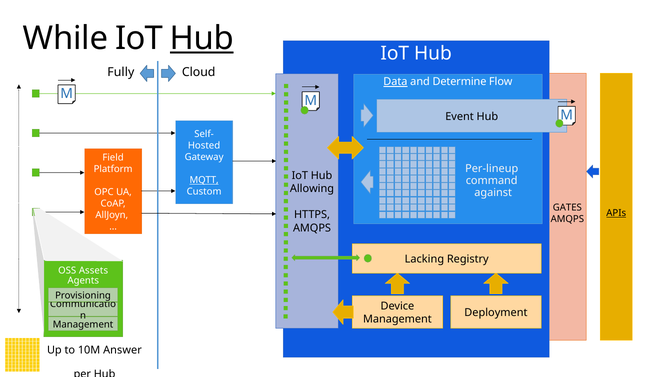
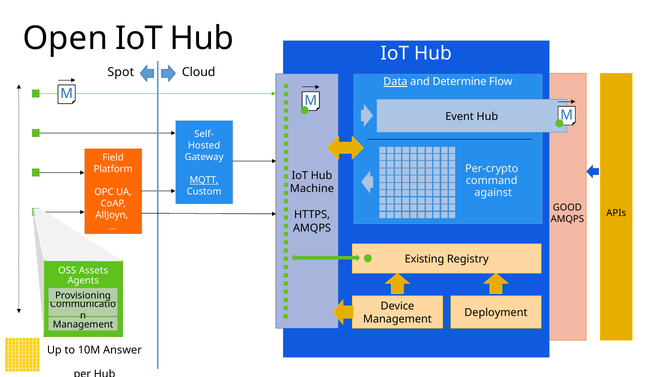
While: While -> Open
Hub at (202, 38) underline: present -> none
Fully: Fully -> Spot
Per-lineup: Per-lineup -> Per-crypto
Allowing: Allowing -> Machine
GATES: GATES -> GOOD
APIs underline: present -> none
Lacking: Lacking -> Existing
